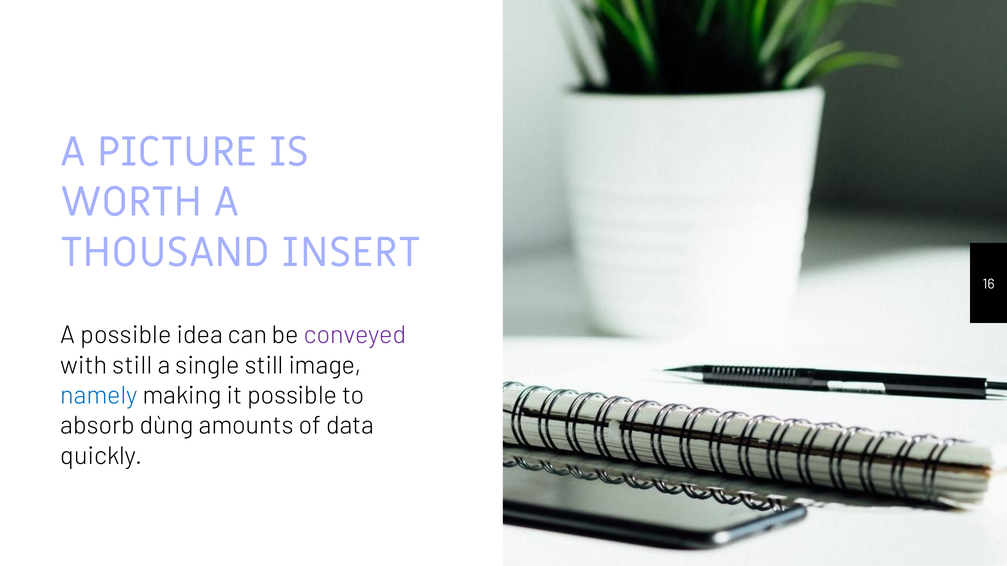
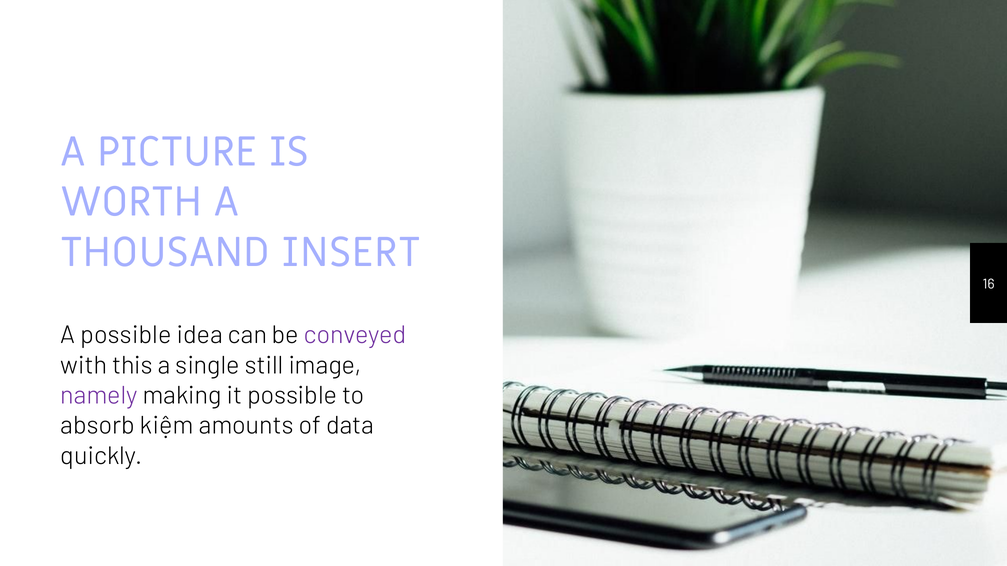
with still: still -> this
namely colour: blue -> purple
dùng: dùng -> kiệm
